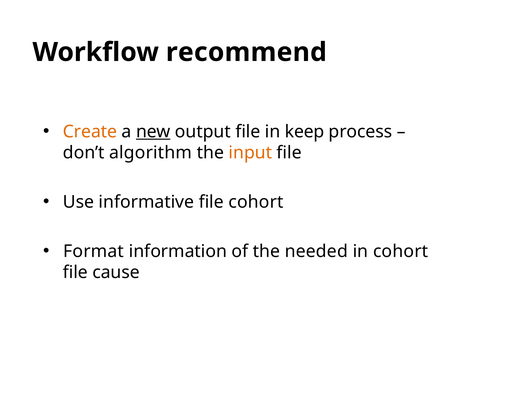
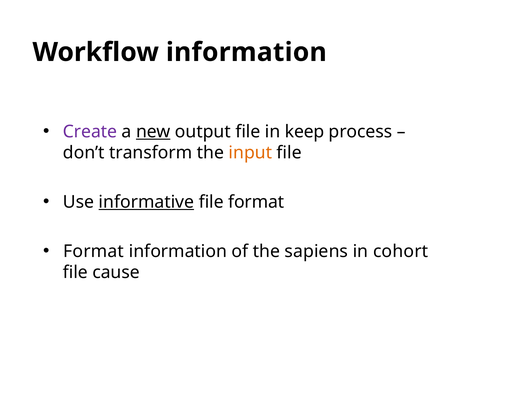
Workflow recommend: recommend -> information
Create colour: orange -> purple
algorithm: algorithm -> transform
informative underline: none -> present
file cohort: cohort -> format
needed: needed -> sapiens
